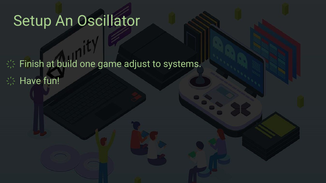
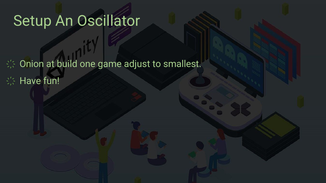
Finish: Finish -> Onion
systems: systems -> smallest
